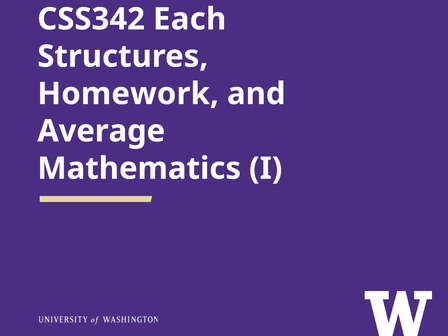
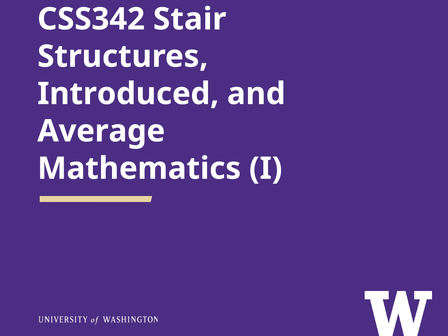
Each: Each -> Stair
Homework: Homework -> Introduced
